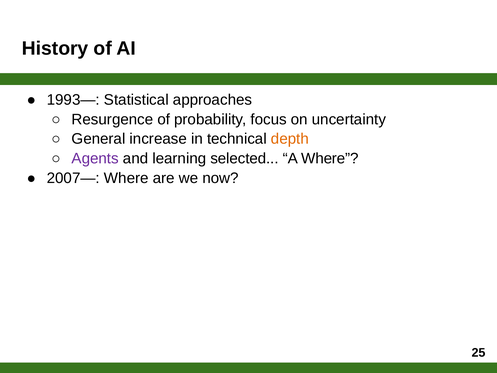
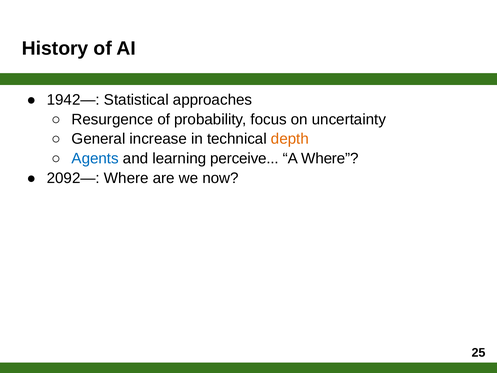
1993—: 1993— -> 1942—
Agents colour: purple -> blue
selected: selected -> perceive
2007—: 2007— -> 2092—
